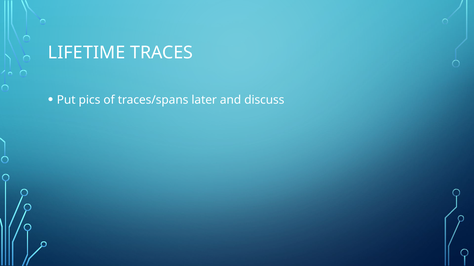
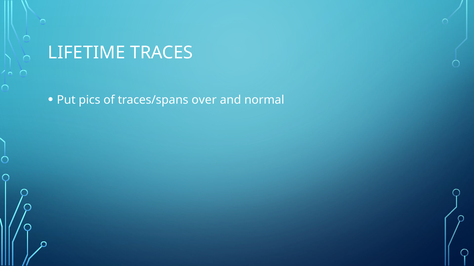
later: later -> over
discuss: discuss -> normal
